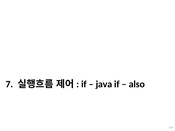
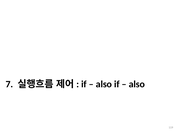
java at (104, 84): java -> also
